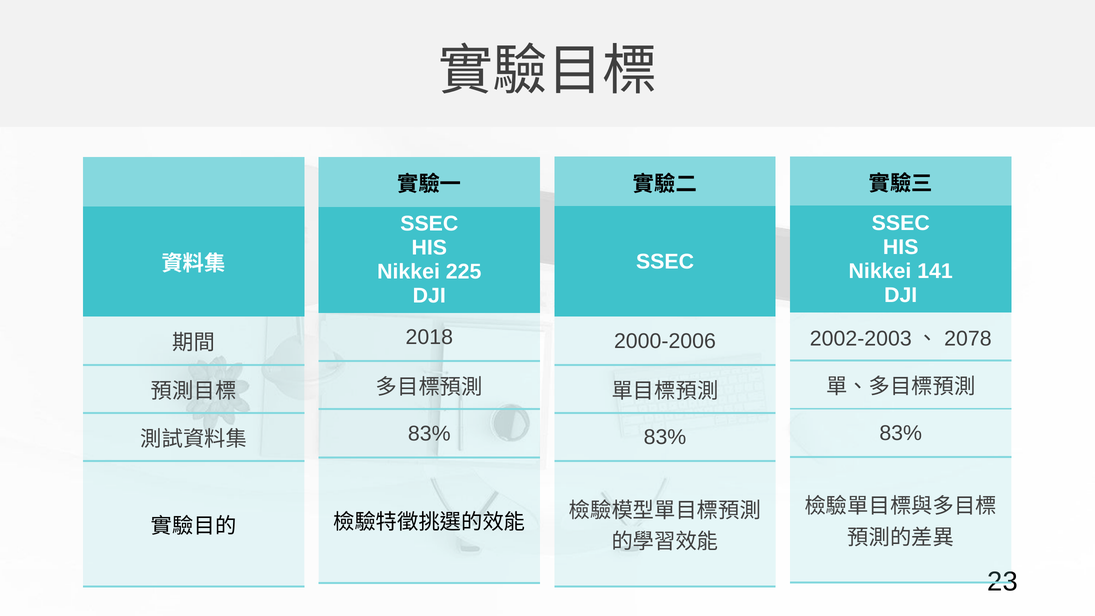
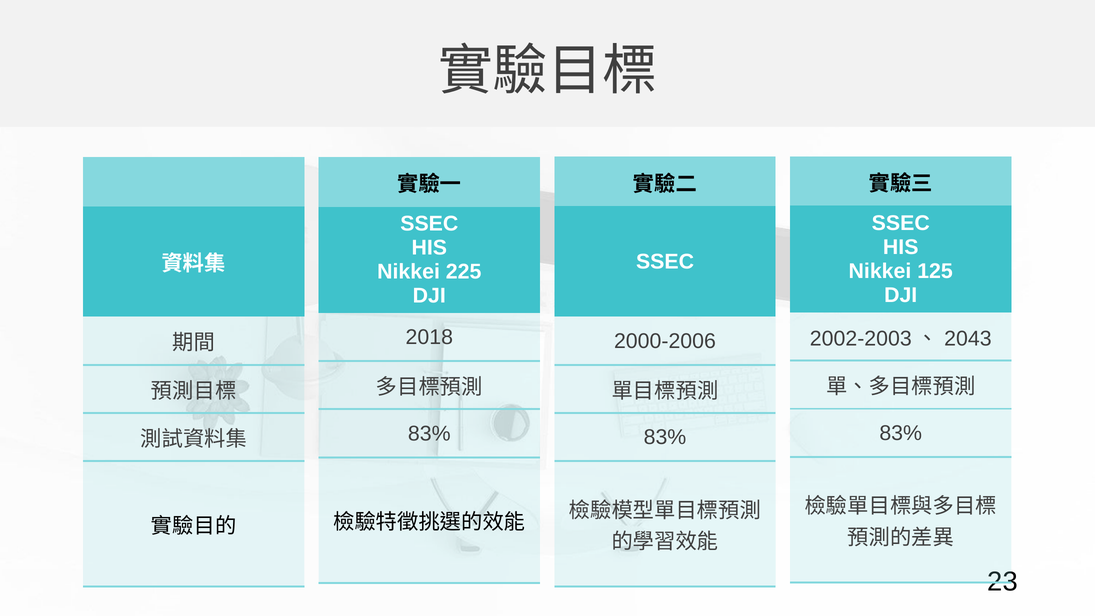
141: 141 -> 125
2078: 2078 -> 2043
